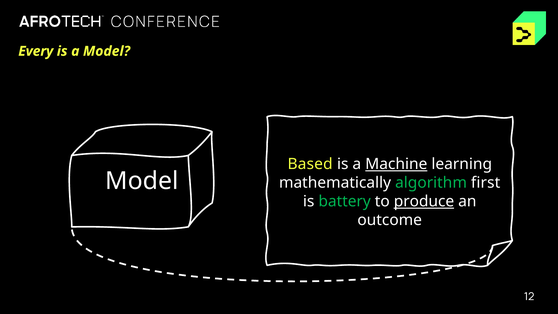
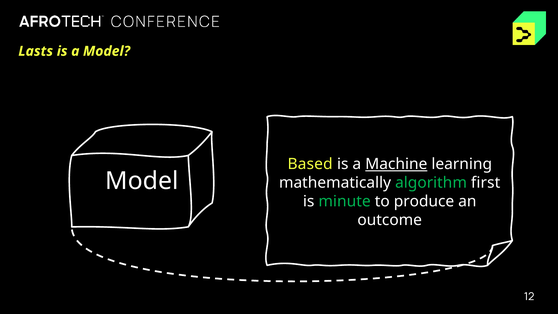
Every: Every -> Lasts
battery: battery -> minute
produce underline: present -> none
